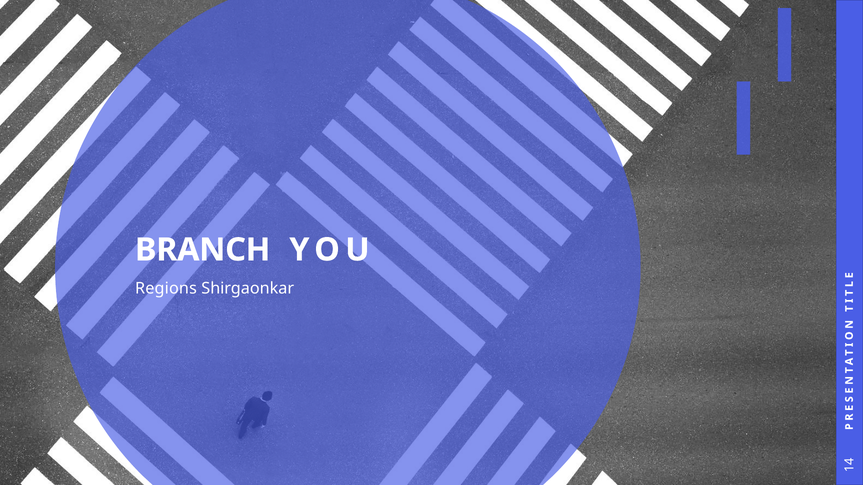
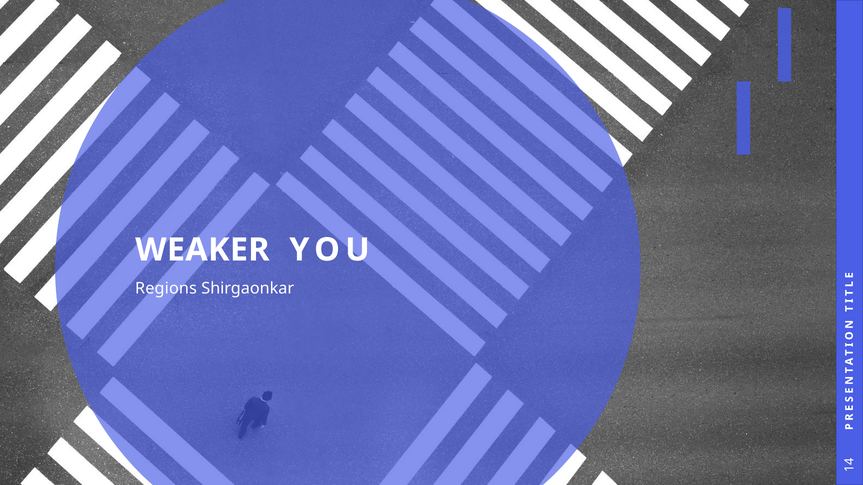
BRANCH: BRANCH -> WEAKER
